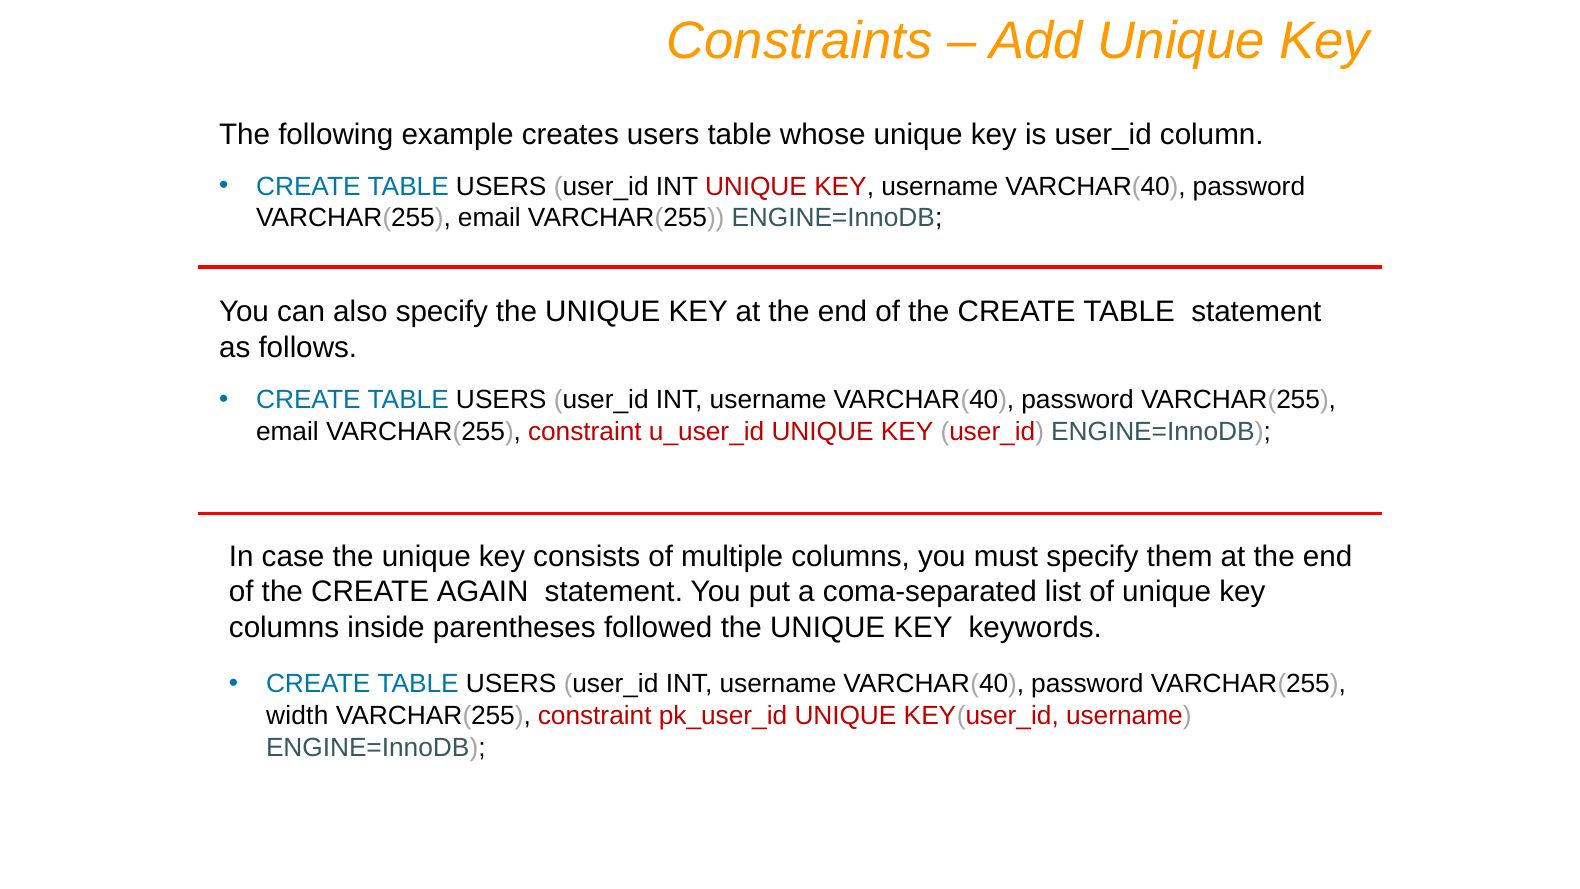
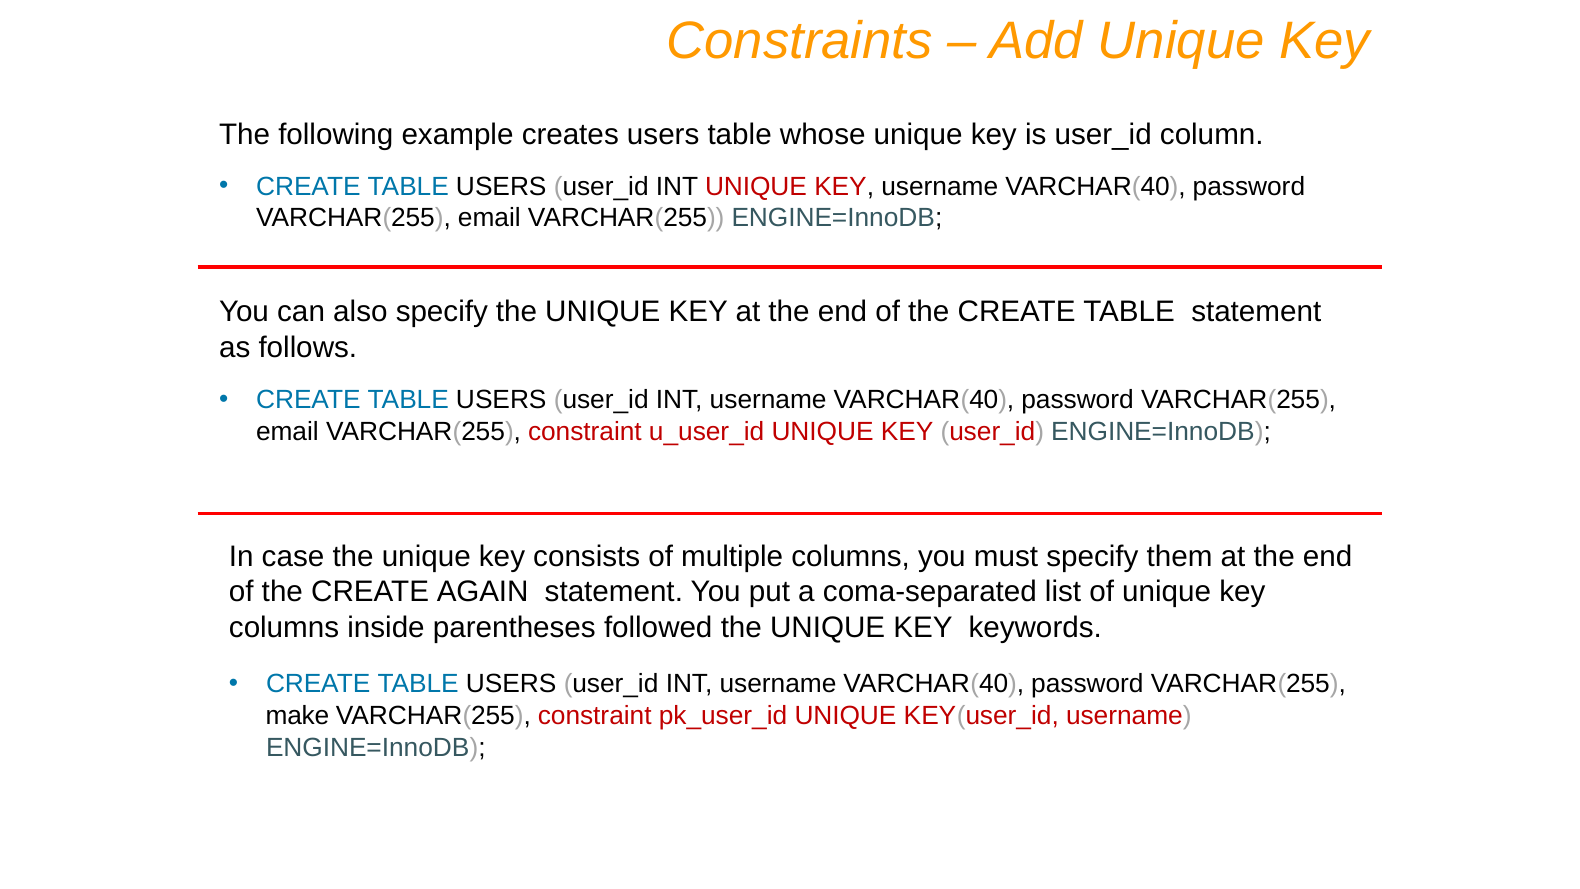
width: width -> make
